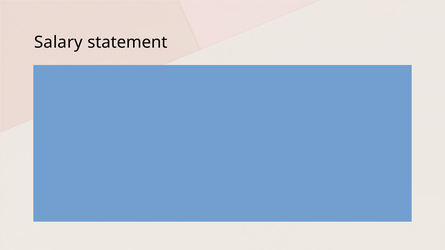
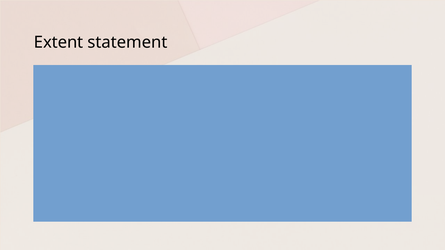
Salary: Salary -> Extent
